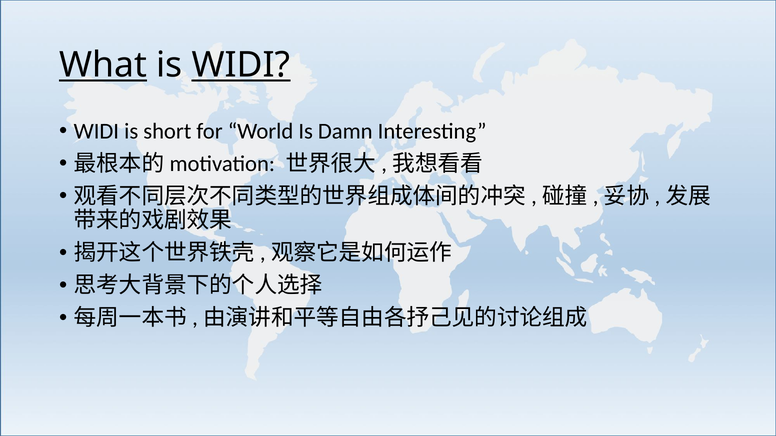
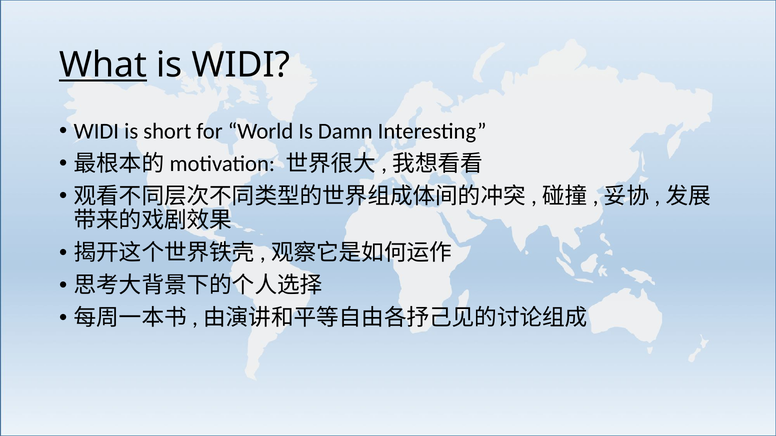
WIDI at (241, 65) underline: present -> none
